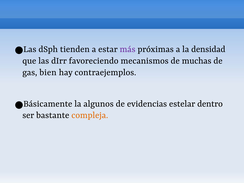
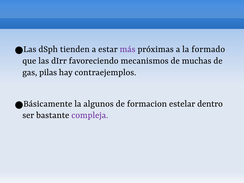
densidad: densidad -> formado
bien: bien -> pilas
evidencias: evidencias -> formacion
compleja colour: orange -> purple
